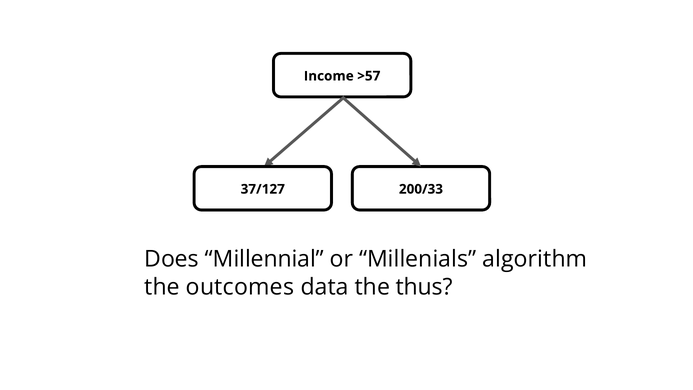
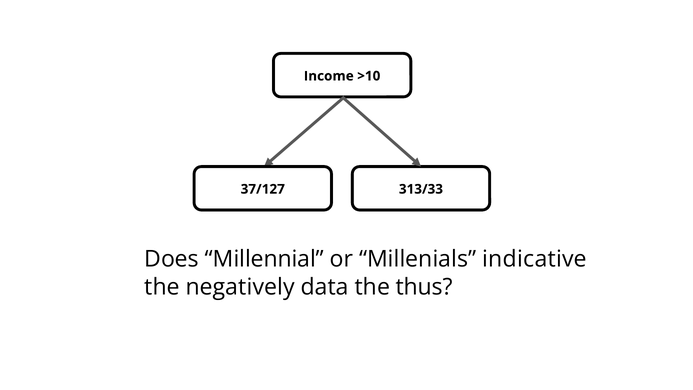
>57: >57 -> >10
200/33: 200/33 -> 313/33
algorithm: algorithm -> indicative
outcomes: outcomes -> negatively
